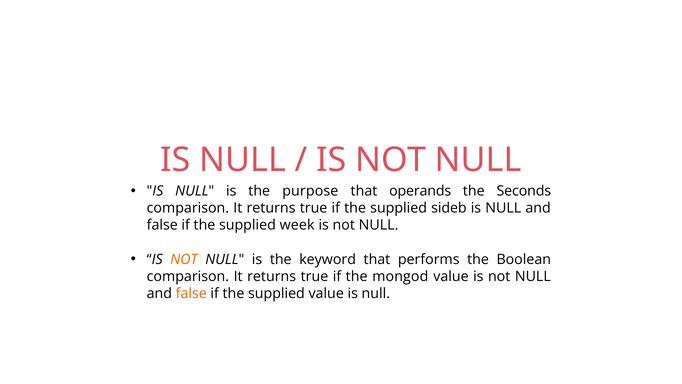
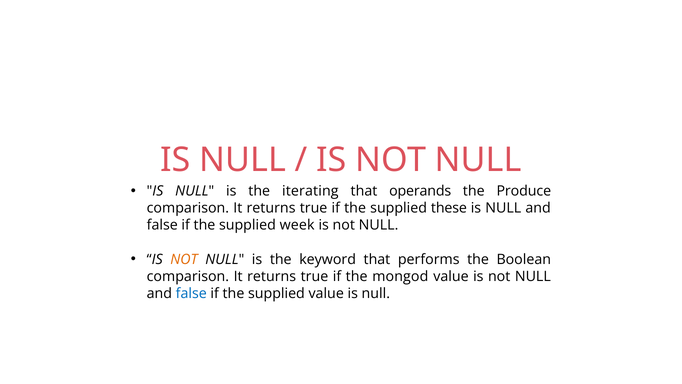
purpose: purpose -> iterating
Seconds: Seconds -> Produce
sideb: sideb -> these
false at (191, 293) colour: orange -> blue
